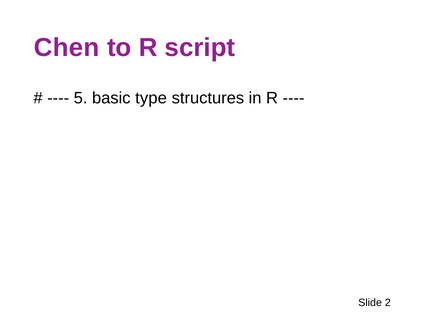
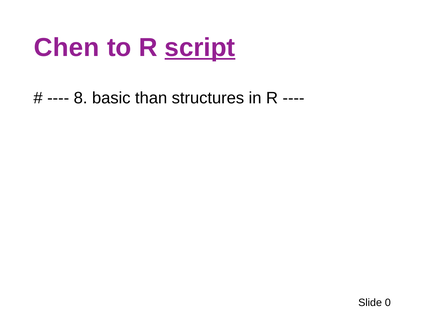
script underline: none -> present
5: 5 -> 8
type: type -> than
2: 2 -> 0
